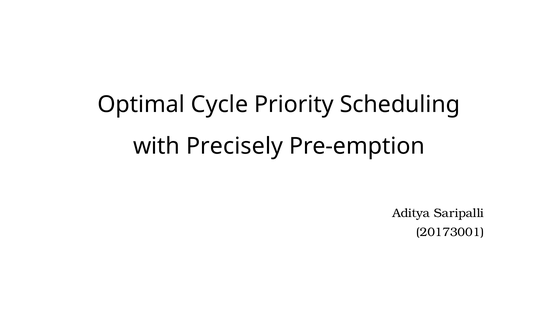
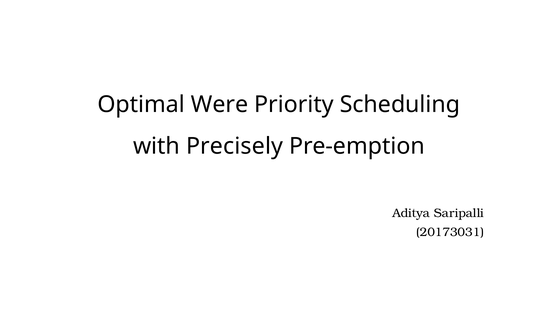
Cycle: Cycle -> Were
20173001: 20173001 -> 20173031
